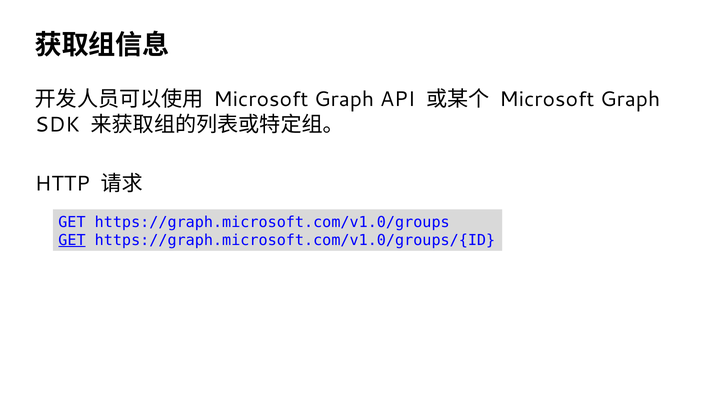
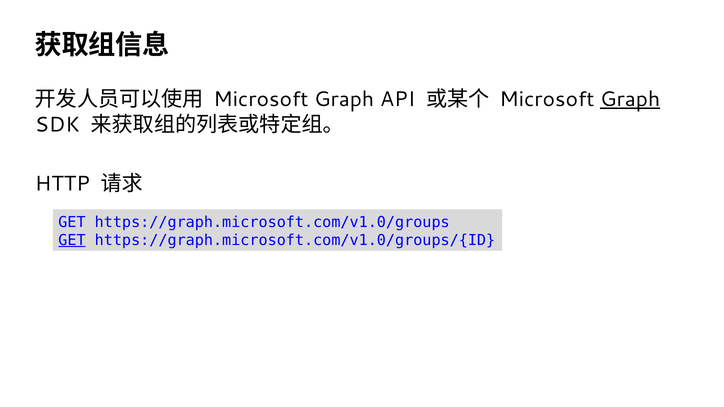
Graph at (630, 99) underline: none -> present
